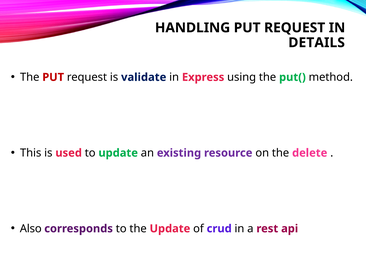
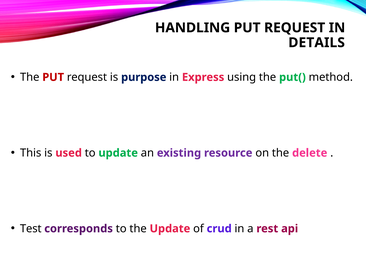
validate: validate -> purpose
Also: Also -> Test
